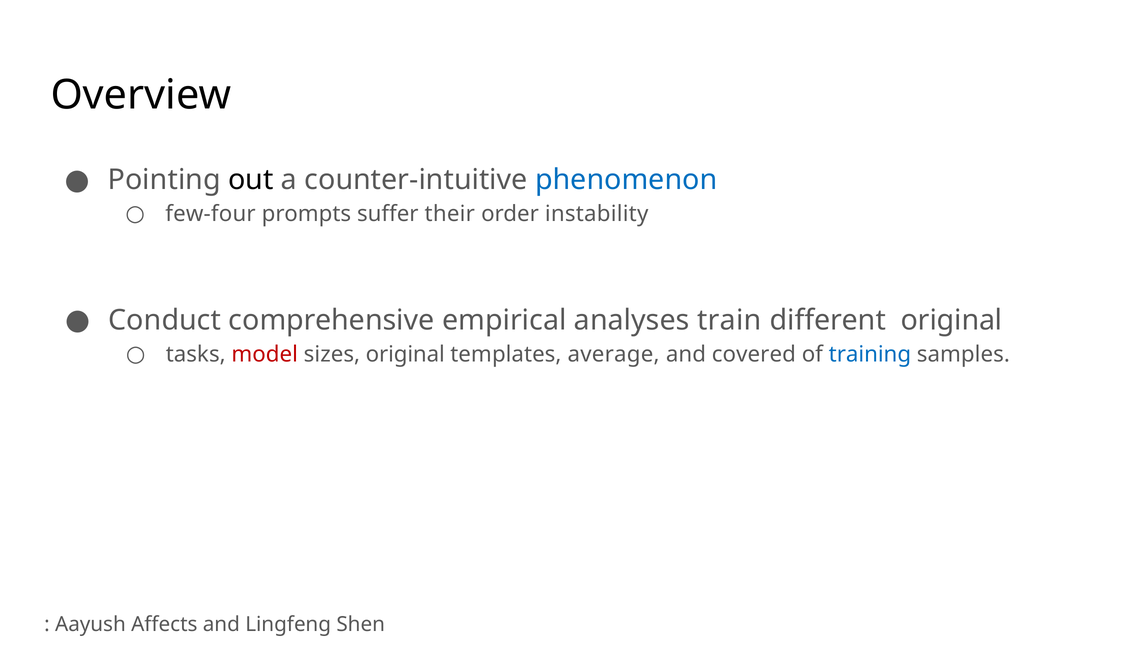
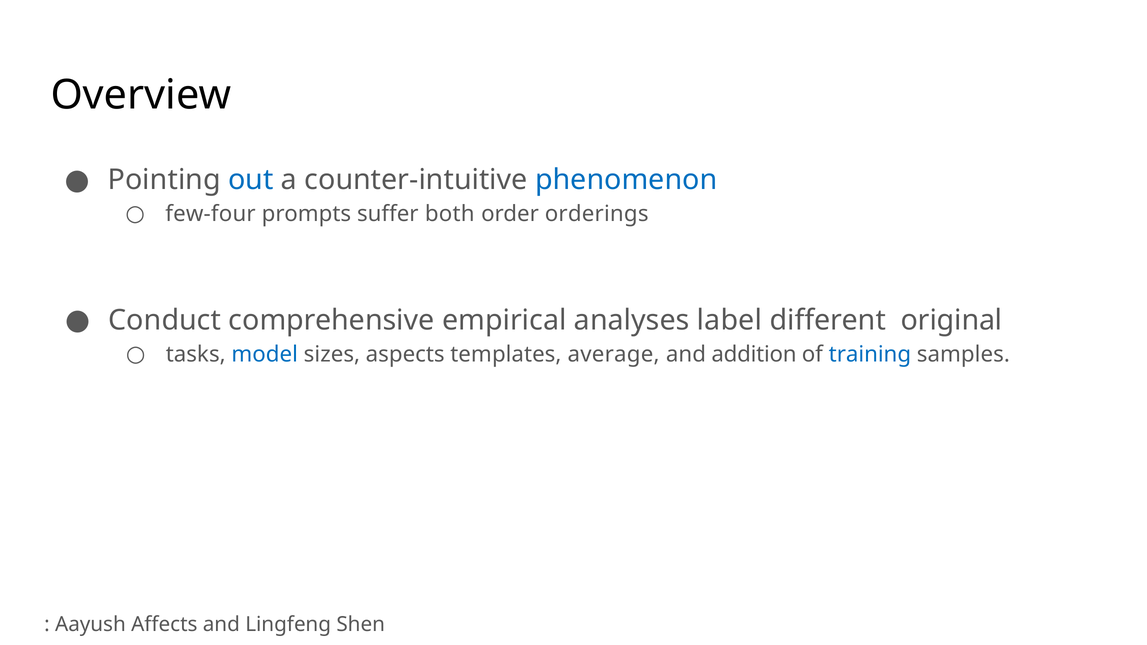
out colour: black -> blue
their: their -> both
instability: instability -> orderings
train: train -> label
model colour: red -> blue
sizes original: original -> aspects
covered: covered -> addition
